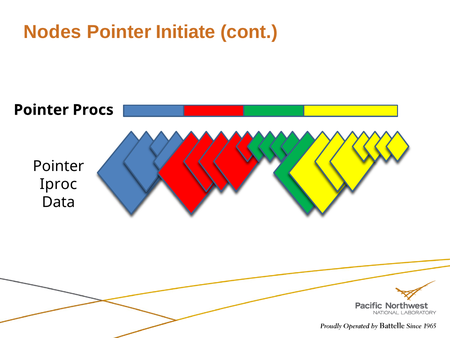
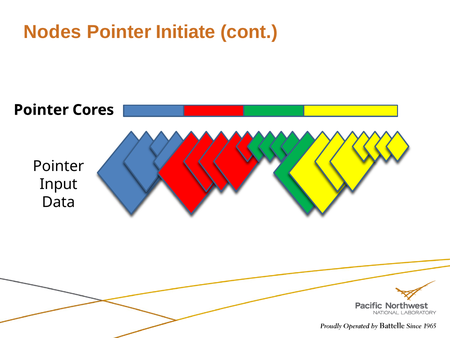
Procs: Procs -> Cores
Iproc: Iproc -> Input
